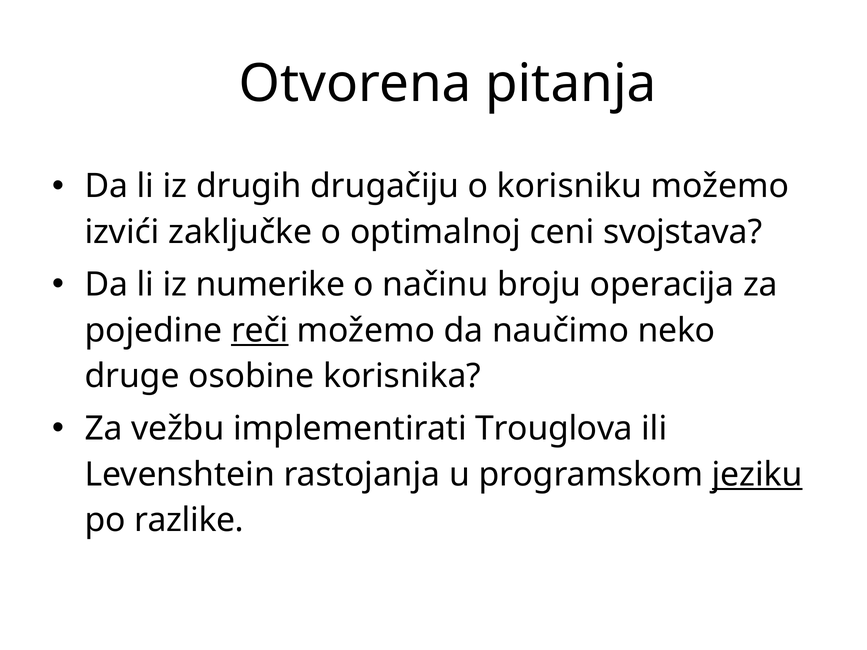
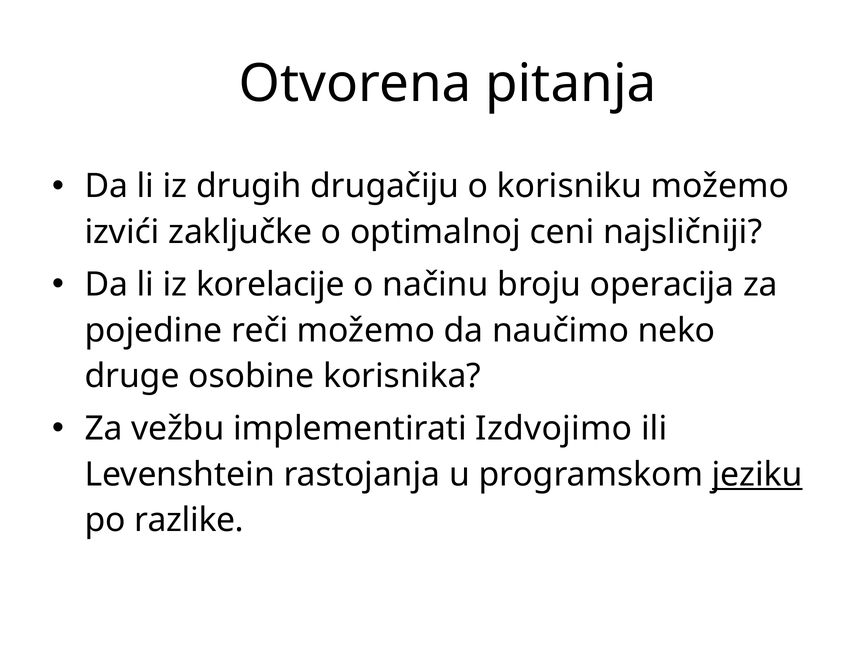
svojstava: svojstava -> najsličniji
numerike: numerike -> korelacije
reči underline: present -> none
Trouglova: Trouglova -> Izdvojimo
